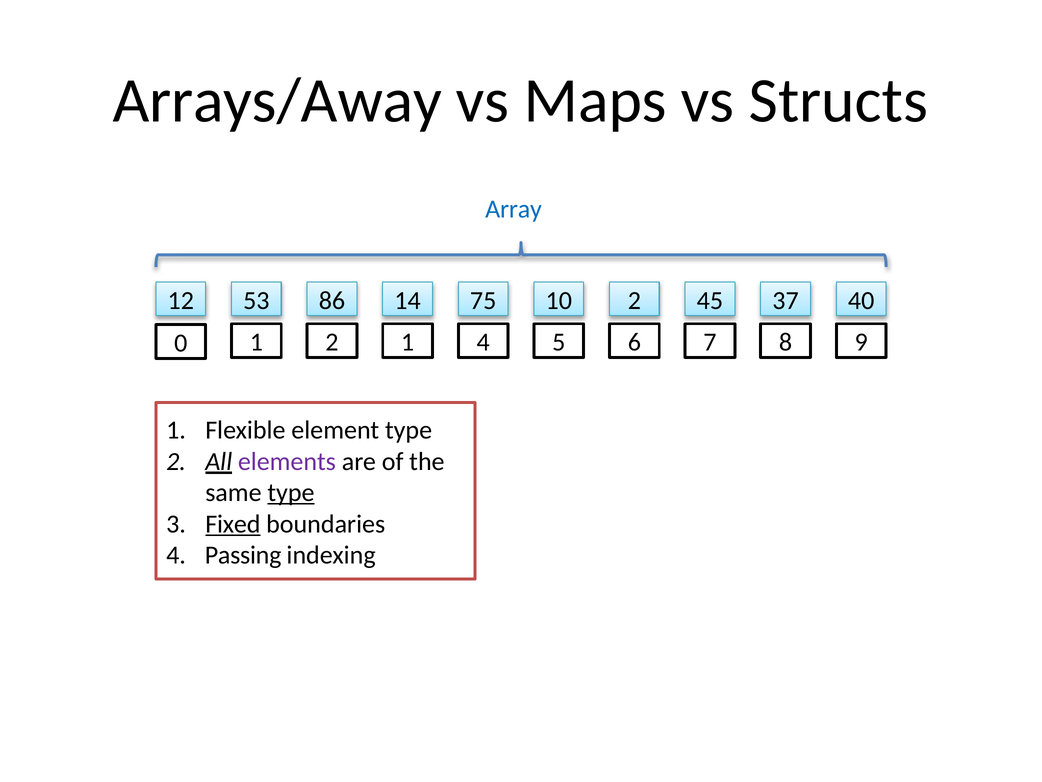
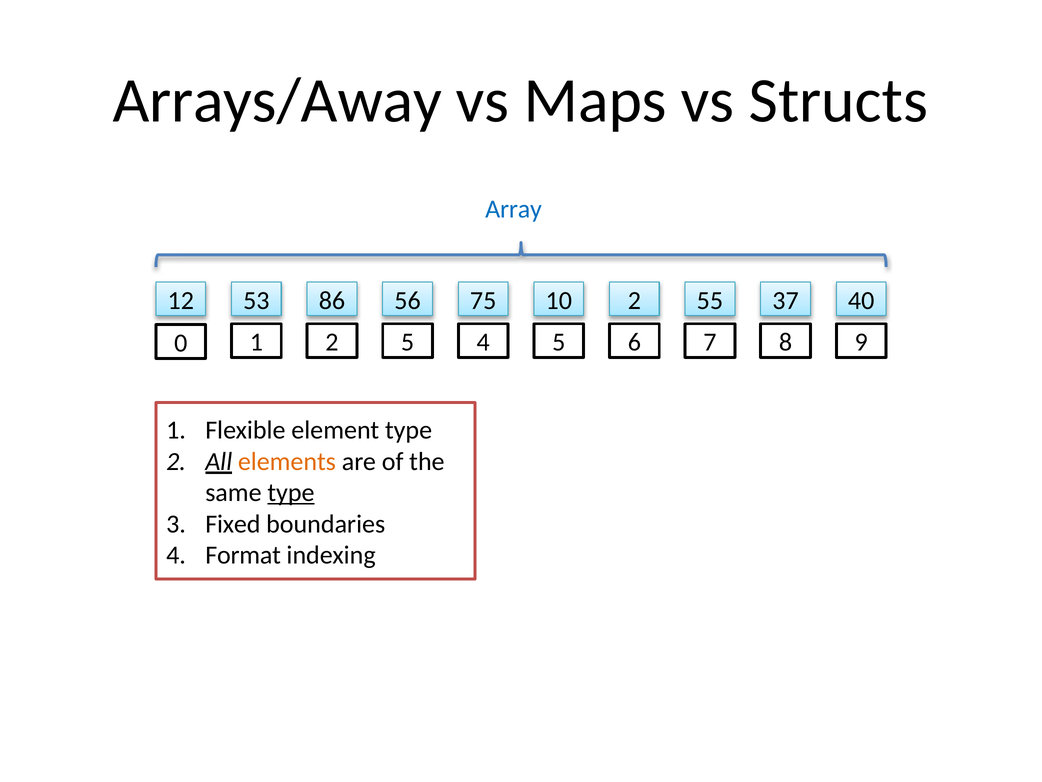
14: 14 -> 56
45: 45 -> 55
2 1: 1 -> 5
elements colour: purple -> orange
Fixed underline: present -> none
Passing: Passing -> Format
